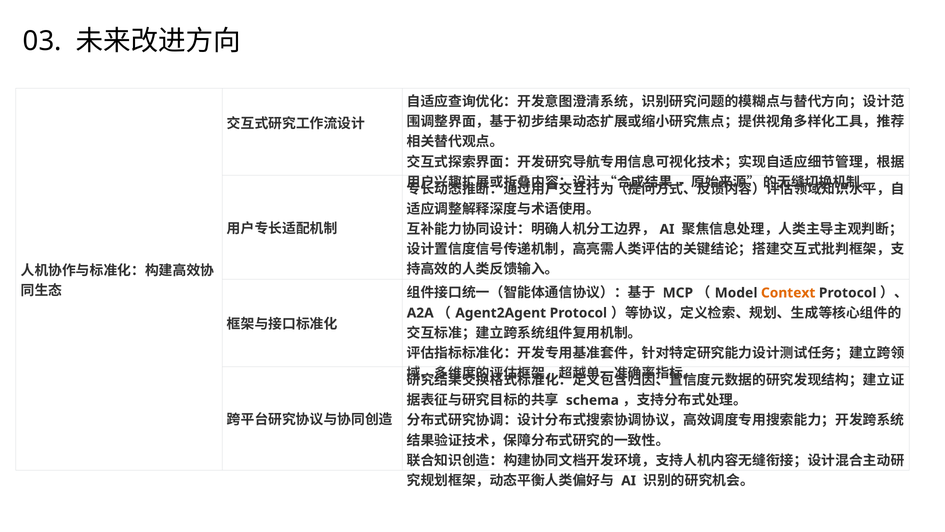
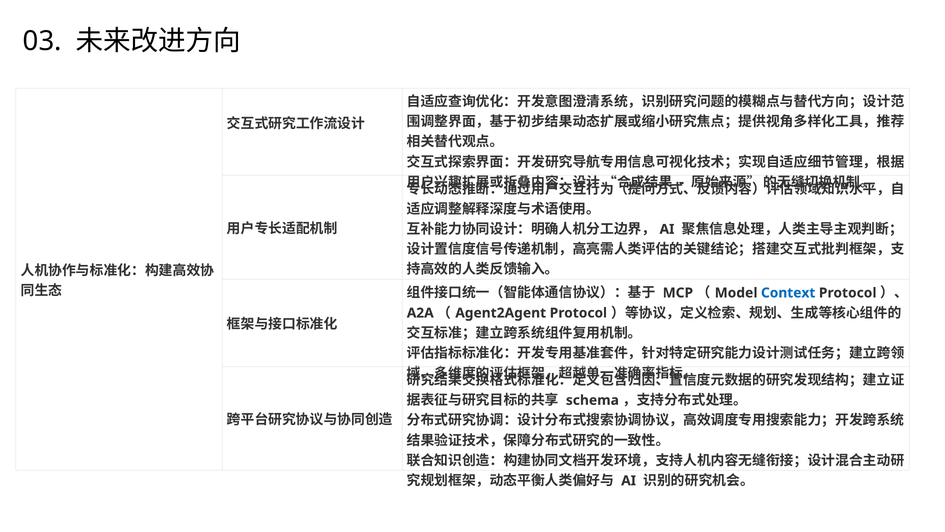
Context colour: orange -> blue
